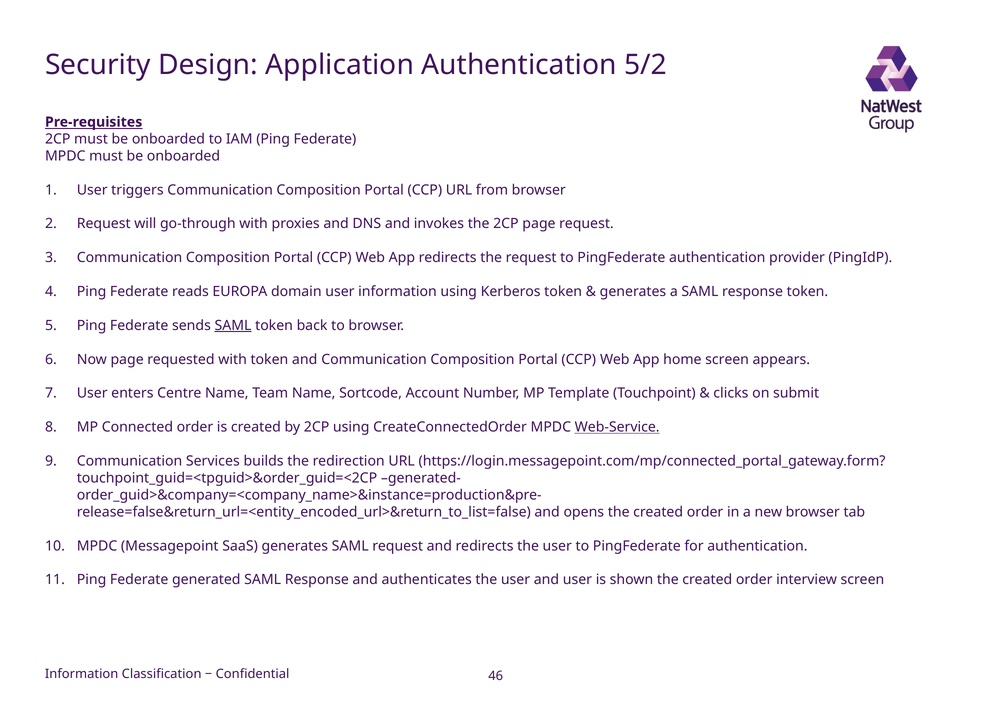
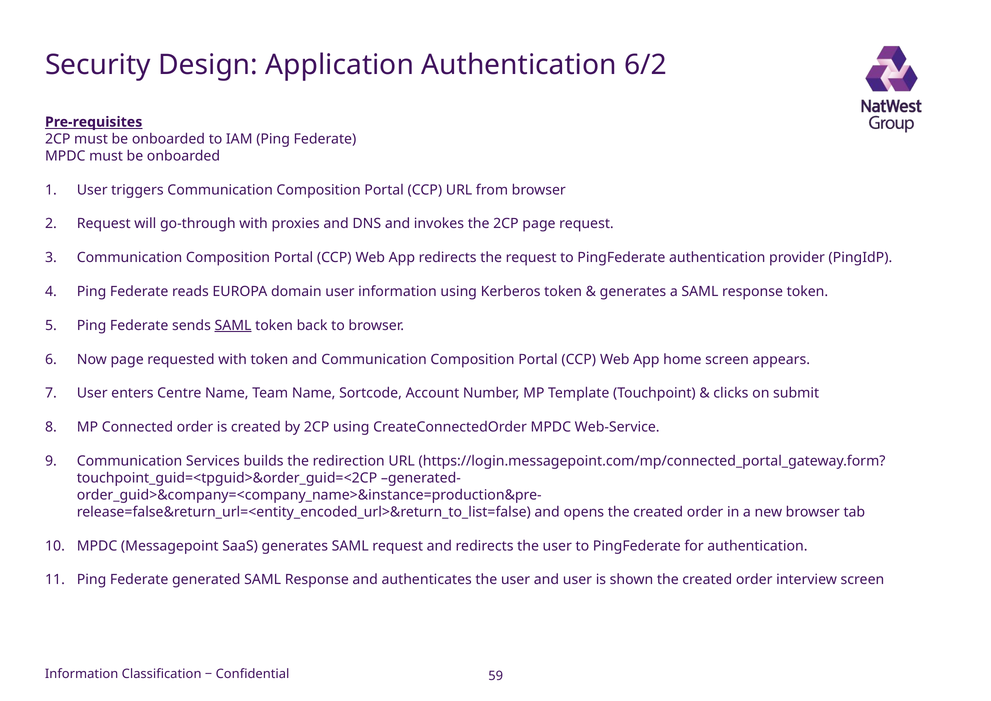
5/2: 5/2 -> 6/2
Web-Service underline: present -> none
46: 46 -> 59
